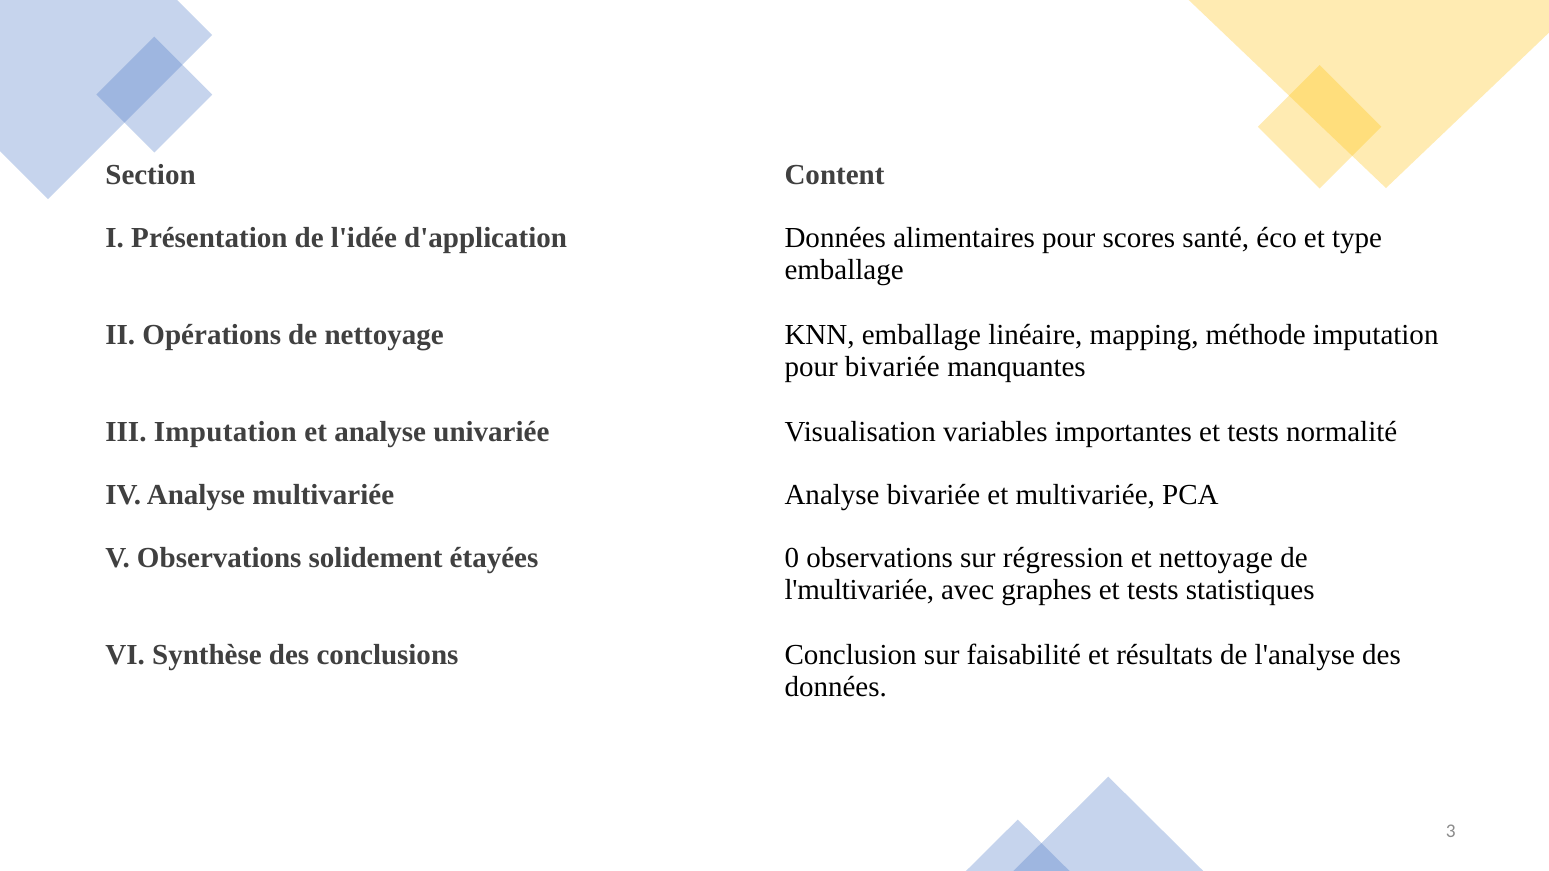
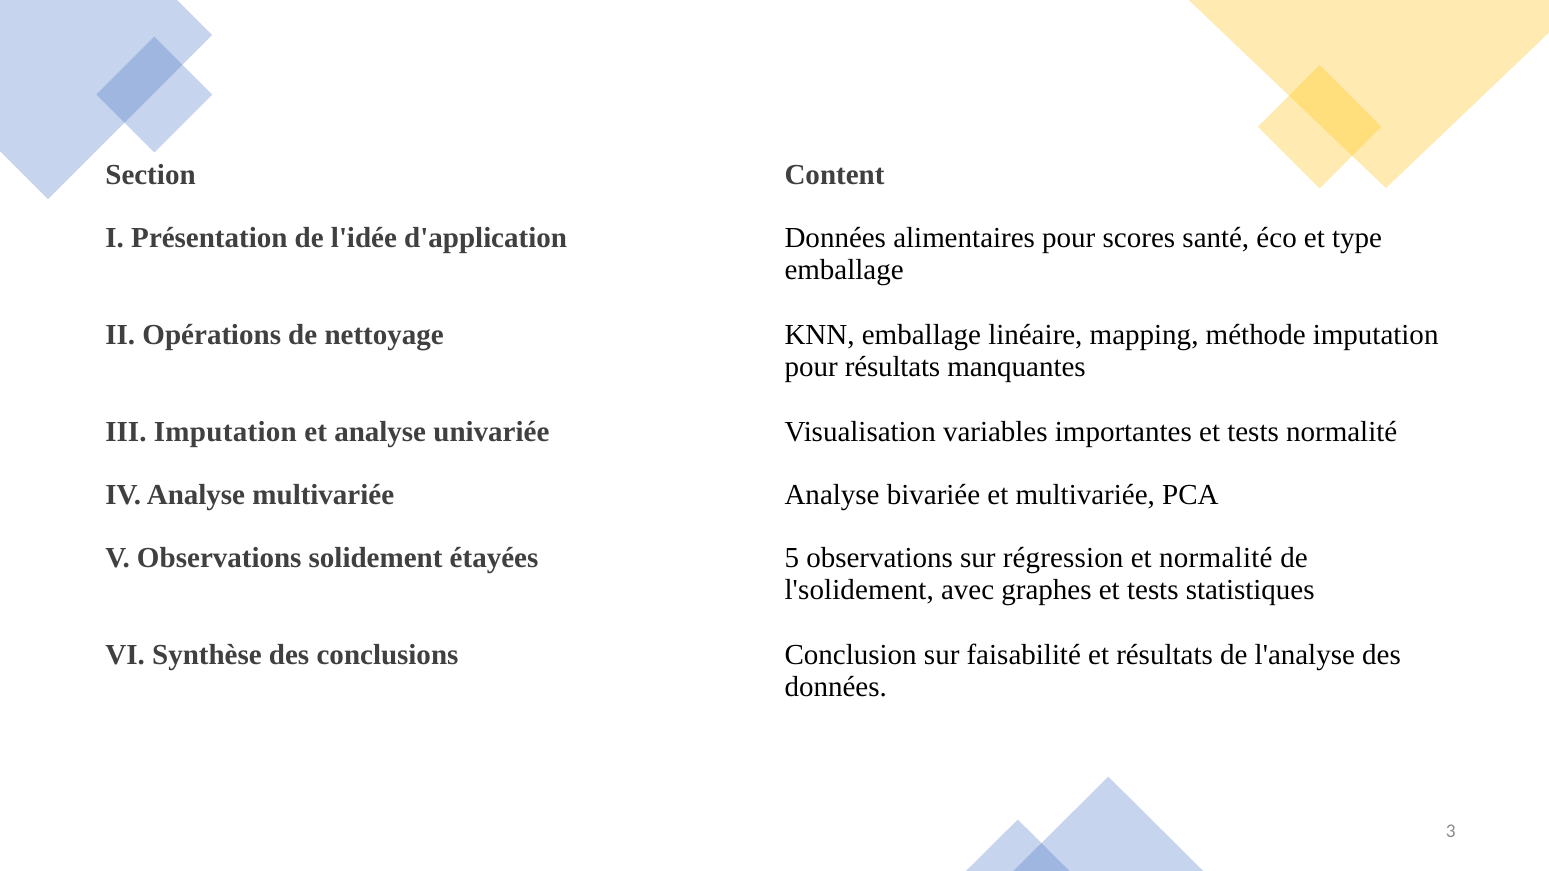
pour bivariée: bivariée -> résultats
0: 0 -> 5
et nettoyage: nettoyage -> normalité
l'multivariée: l'multivariée -> l'solidement
